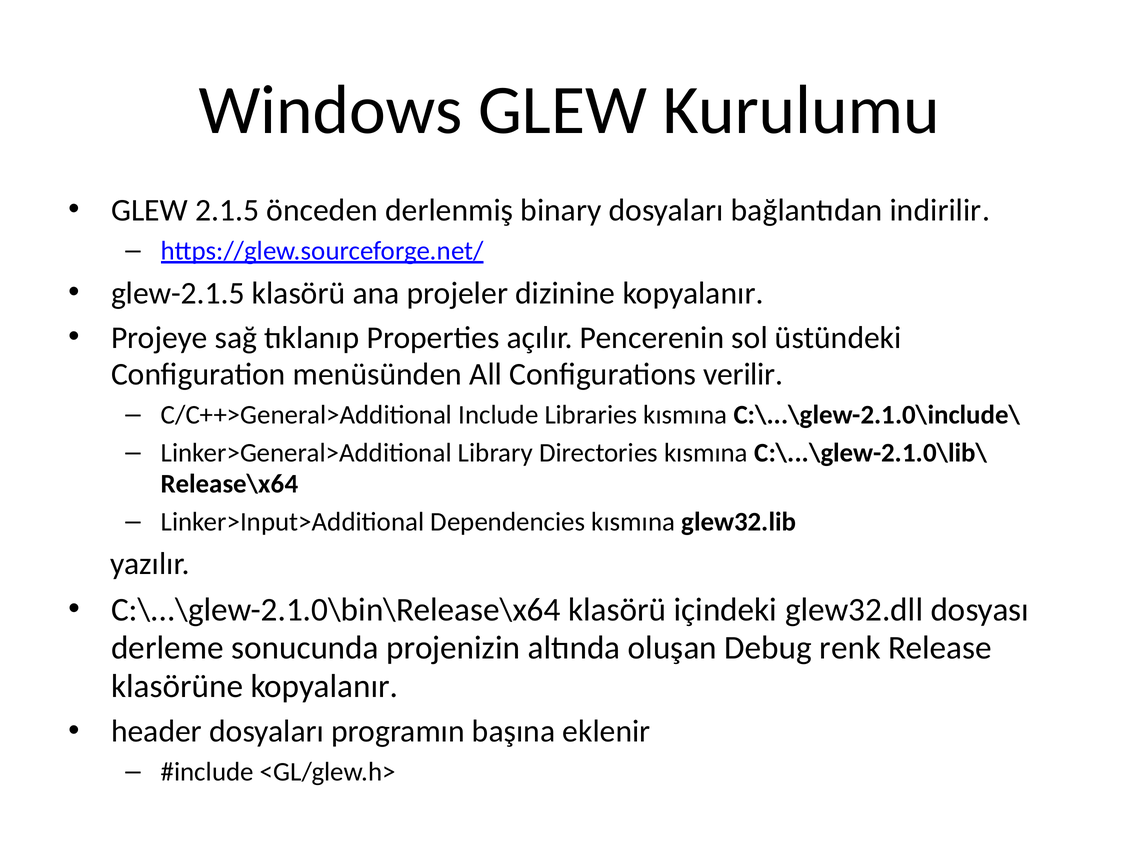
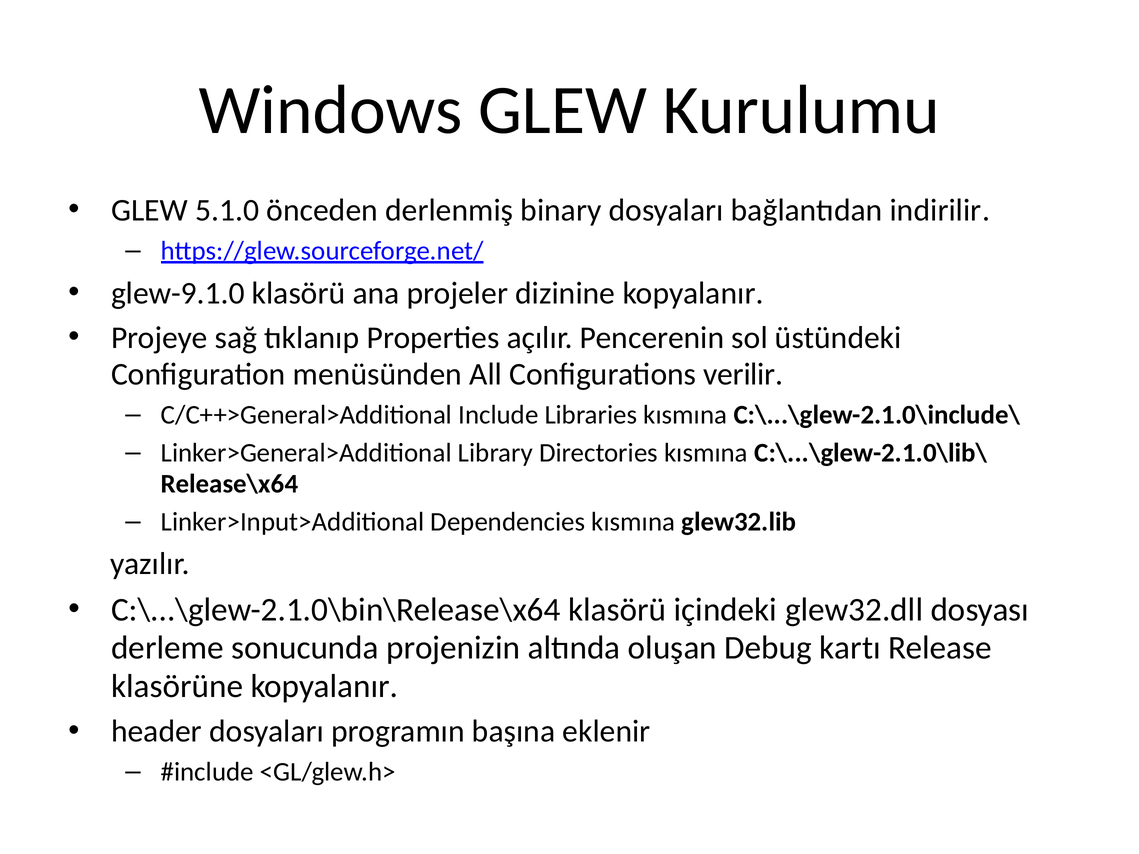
2.1.5: 2.1.5 -> 5.1.0
glew-2.1.5: glew-2.1.5 -> glew-9.1.0
renk: renk -> kartı
